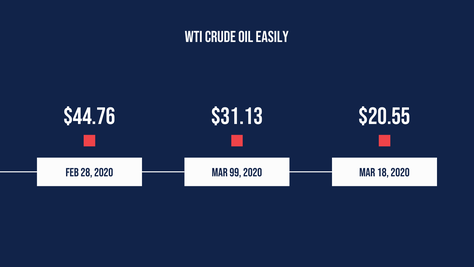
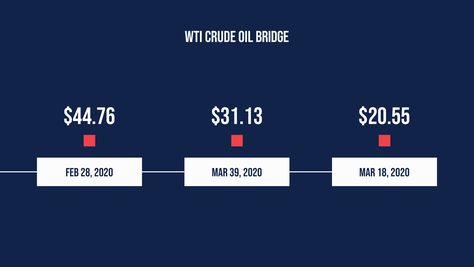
Easily: Easily -> Bridge
99: 99 -> 39
